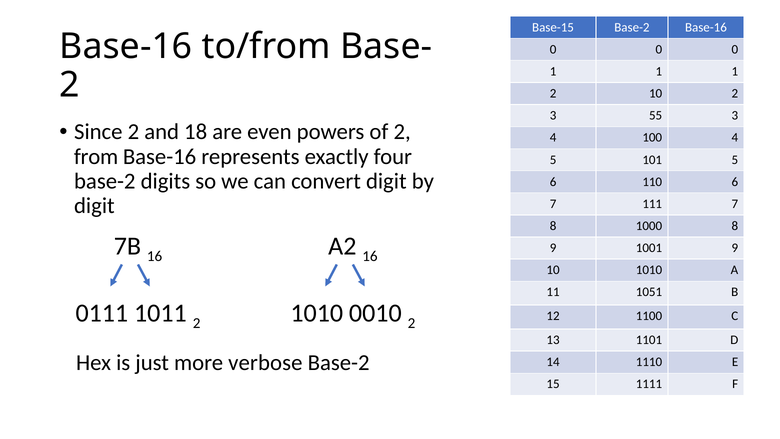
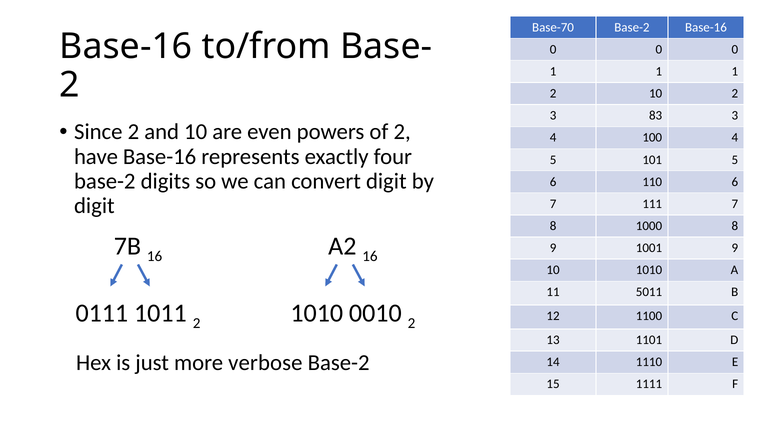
Base-15: Base-15 -> Base-70
55: 55 -> 83
and 18: 18 -> 10
from: from -> have
1051: 1051 -> 5011
